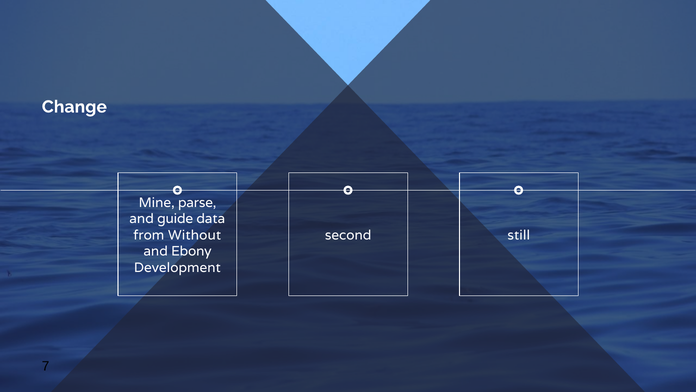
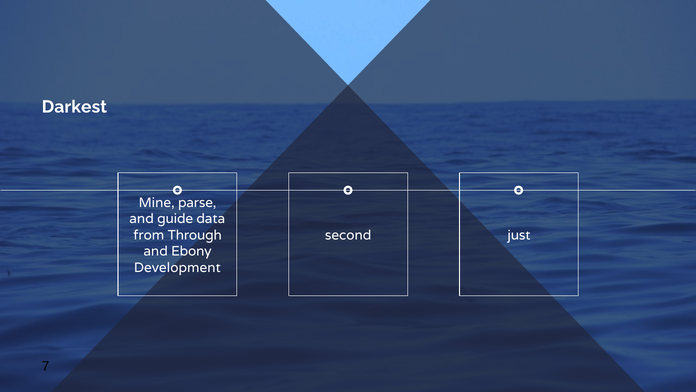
Change: Change -> Darkest
Without: Without -> Through
still: still -> just
